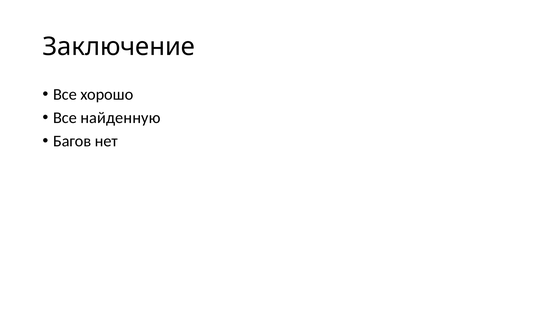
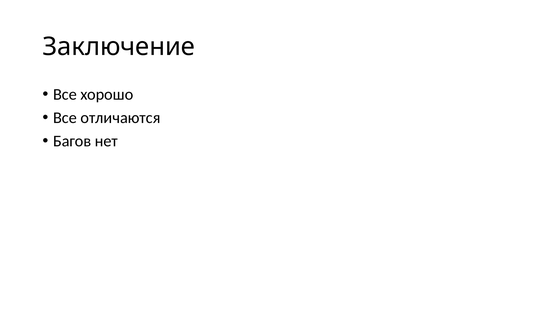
найденную: найденную -> отличаются
